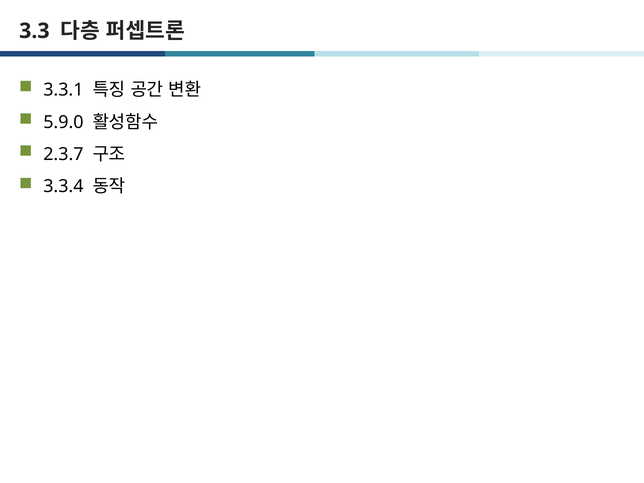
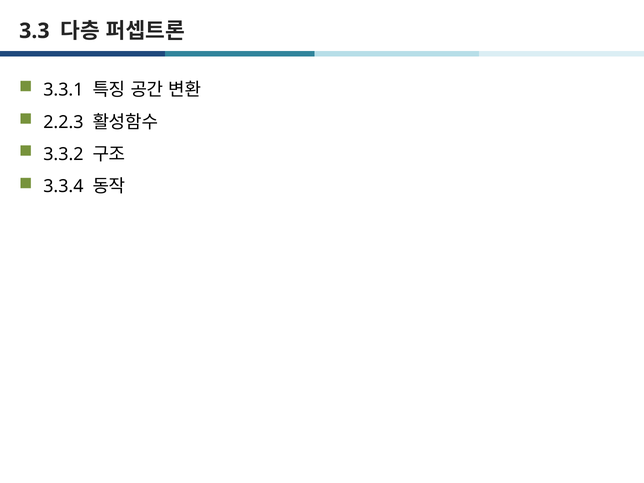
5.9.0: 5.9.0 -> 2.2.3
2.3.7: 2.3.7 -> 3.3.2
